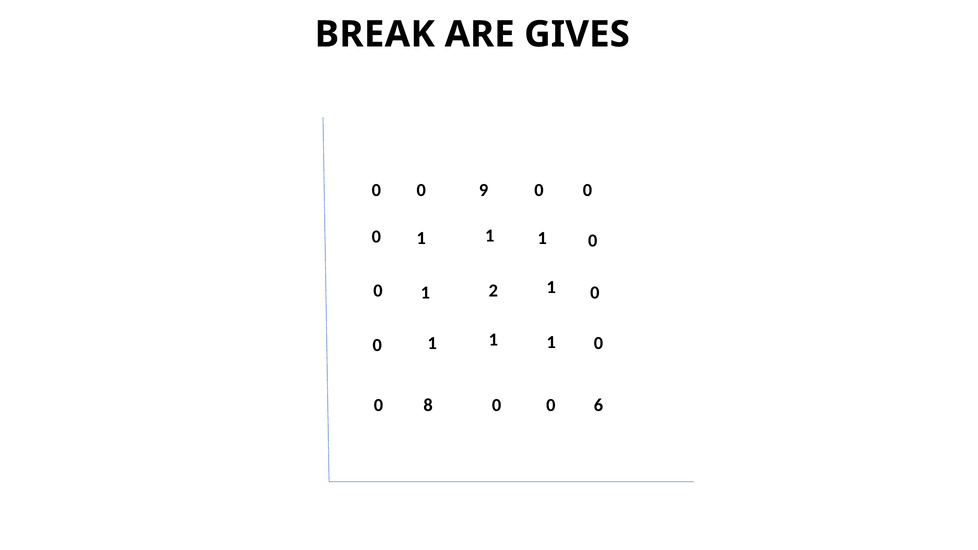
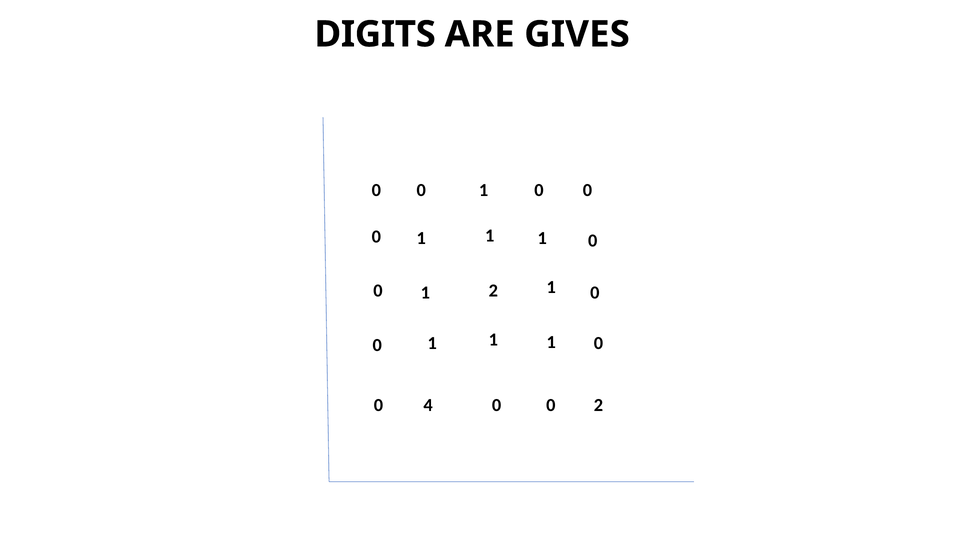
BREAK: BREAK -> DIGITS
9 at (484, 190): 9 -> 1
8: 8 -> 4
0 6: 6 -> 2
